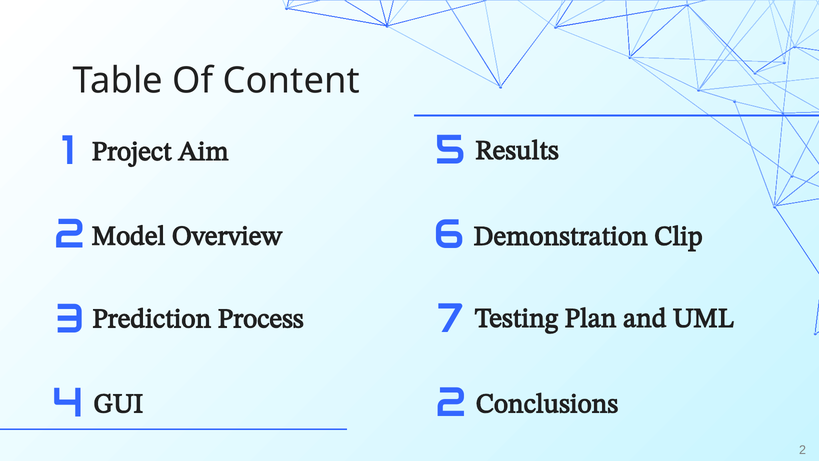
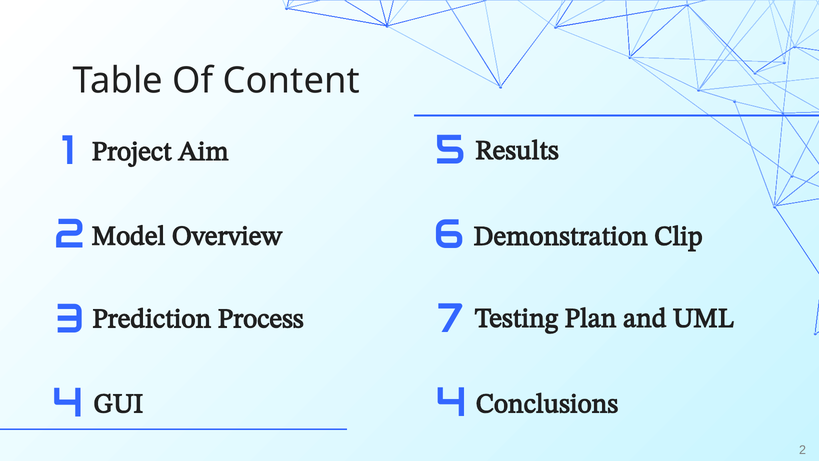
4 2: 2 -> 4
